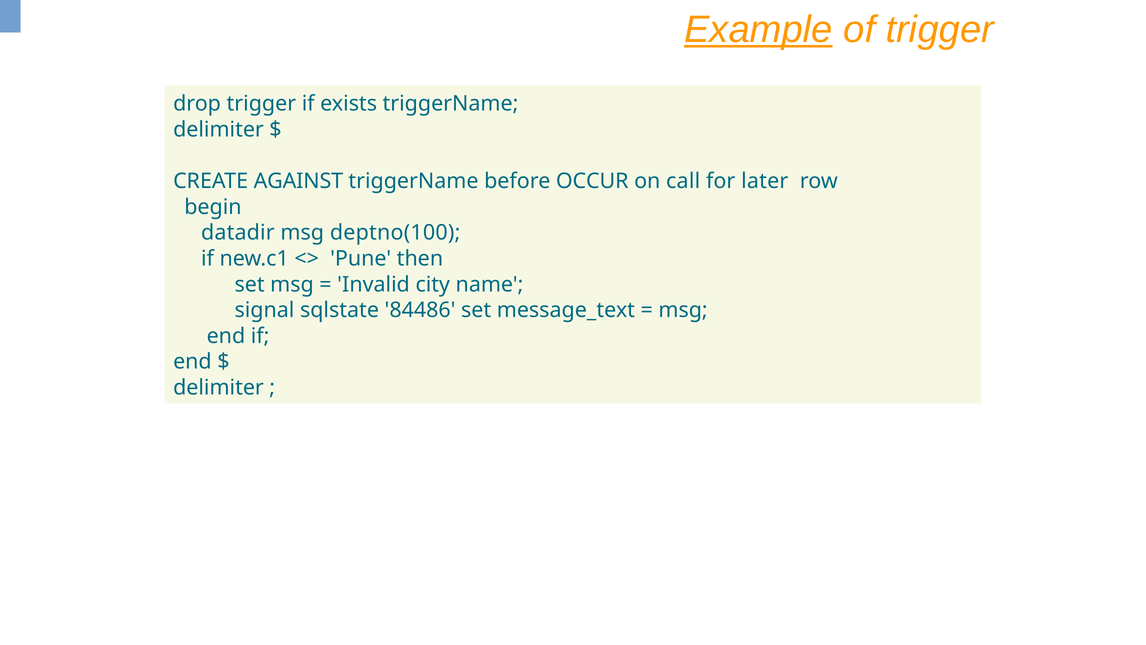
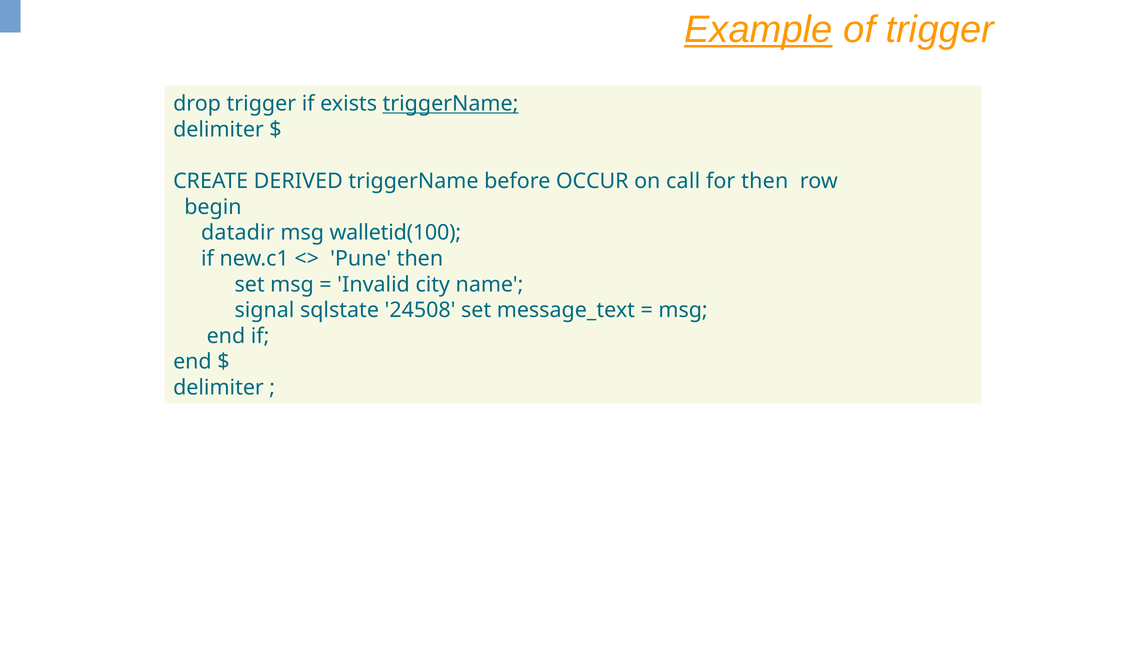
triggerName at (450, 104) underline: none -> present
AGAINST: AGAINST -> DERIVED
for later: later -> then
deptno(100: deptno(100 -> walletid(100
84486: 84486 -> 24508
